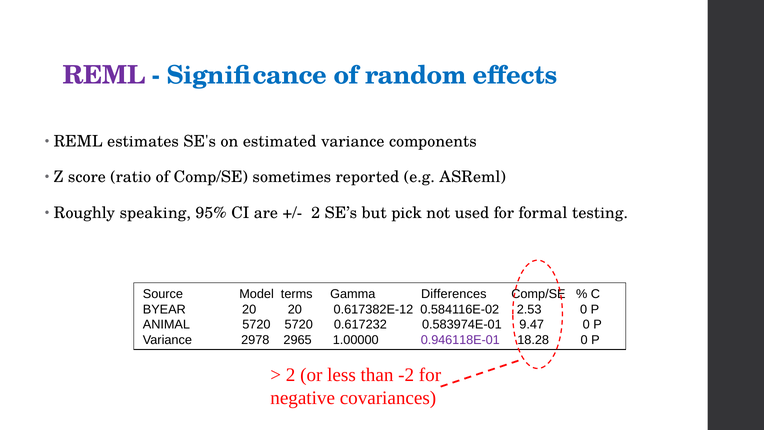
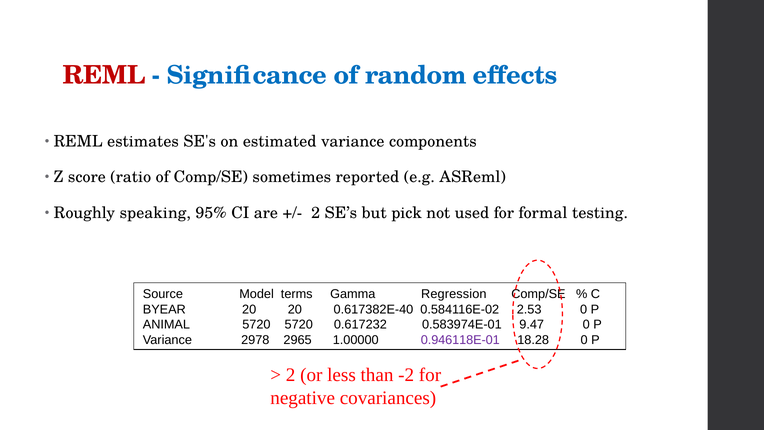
REML at (104, 76) colour: purple -> red
Differences: Differences -> Regression
0.617382E-12: 0.617382E-12 -> 0.617382E-40
